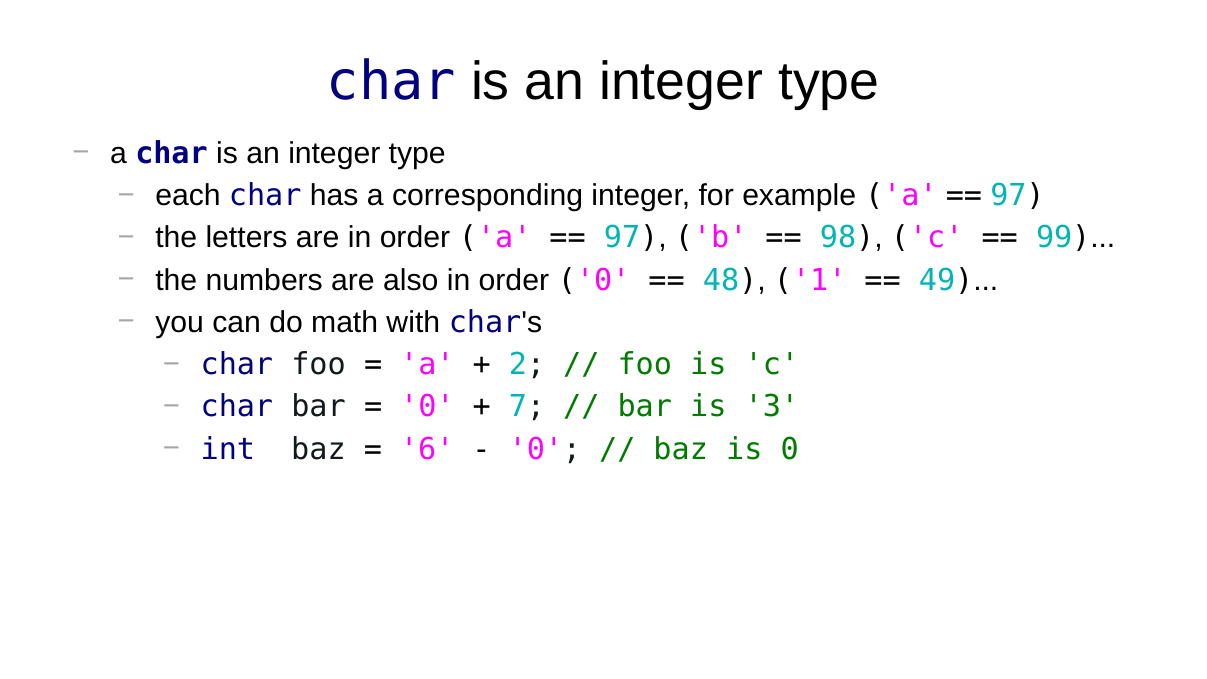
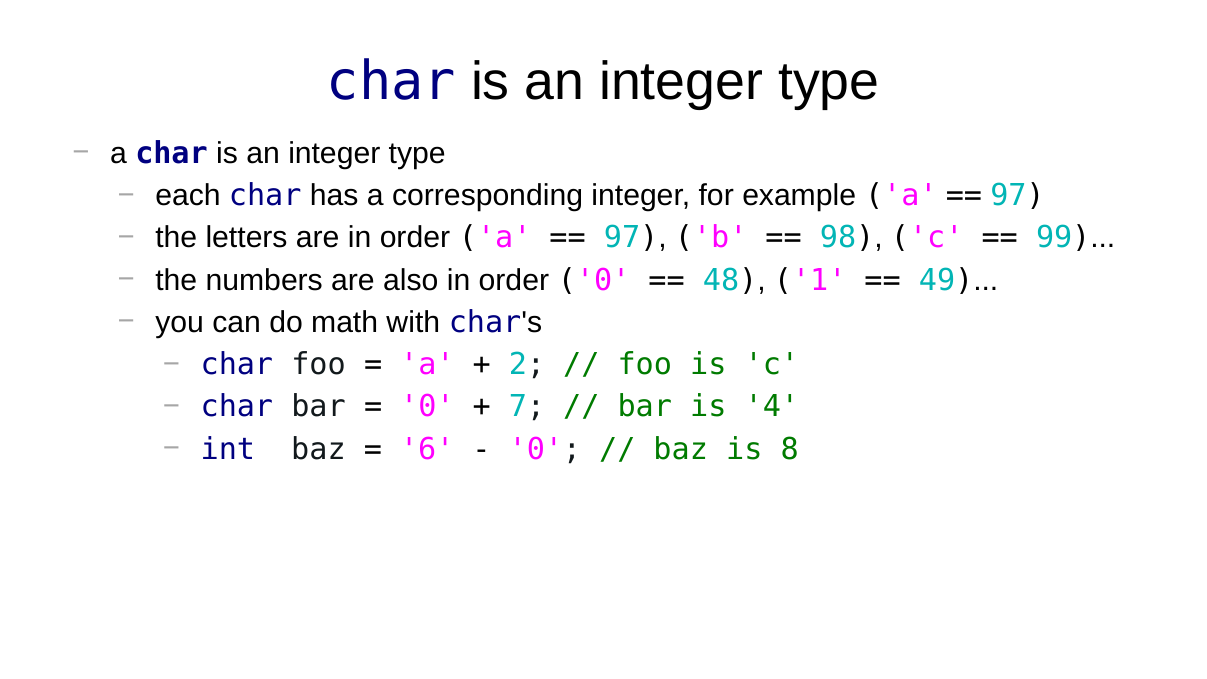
3: 3 -> 4
is 0: 0 -> 8
